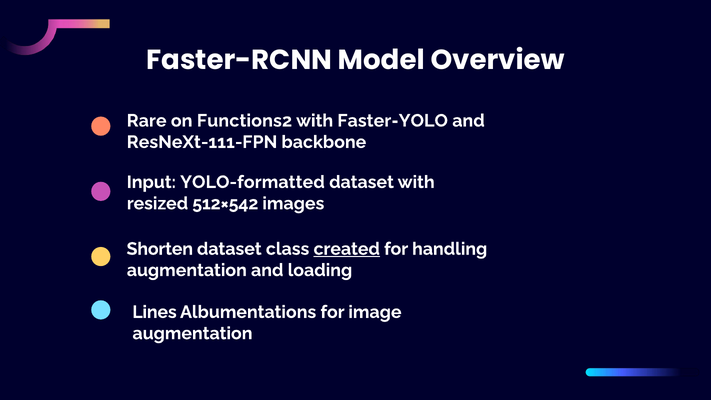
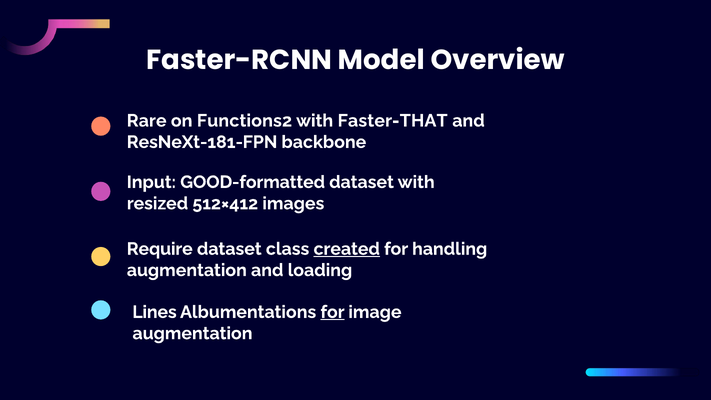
Faster-YOLO: Faster-YOLO -> Faster-THAT
ResNeXt-111-FPN: ResNeXt-111-FPN -> ResNeXt-181-FPN
YOLO-formatted: YOLO-formatted -> GOOD-formatted
512×542: 512×542 -> 512×412
Shorten: Shorten -> Require
for at (333, 312) underline: none -> present
